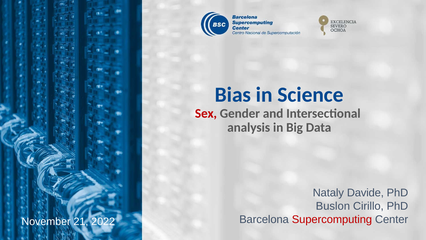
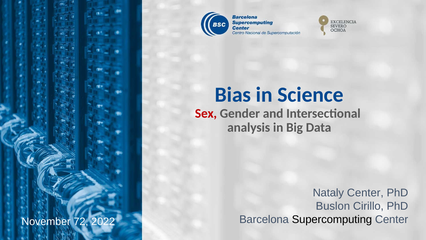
Nataly Davide: Davide -> Center
Supercomputing colour: red -> black
21: 21 -> 72
